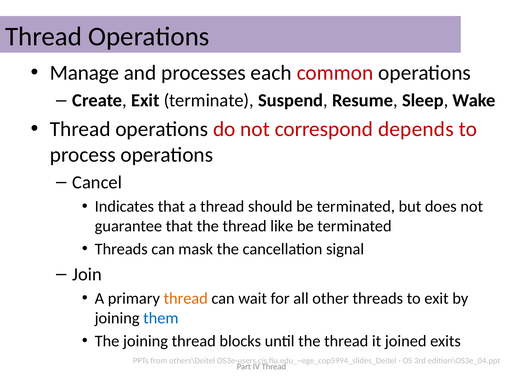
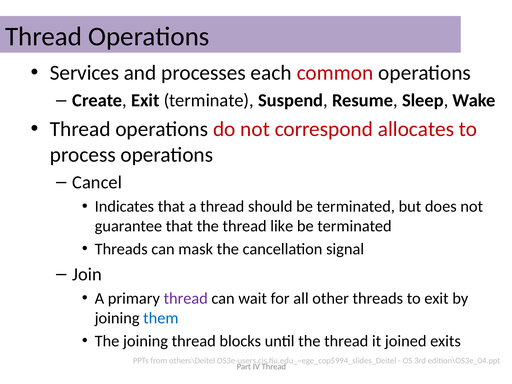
Manage: Manage -> Services
depends: depends -> allocates
thread at (186, 298) colour: orange -> purple
